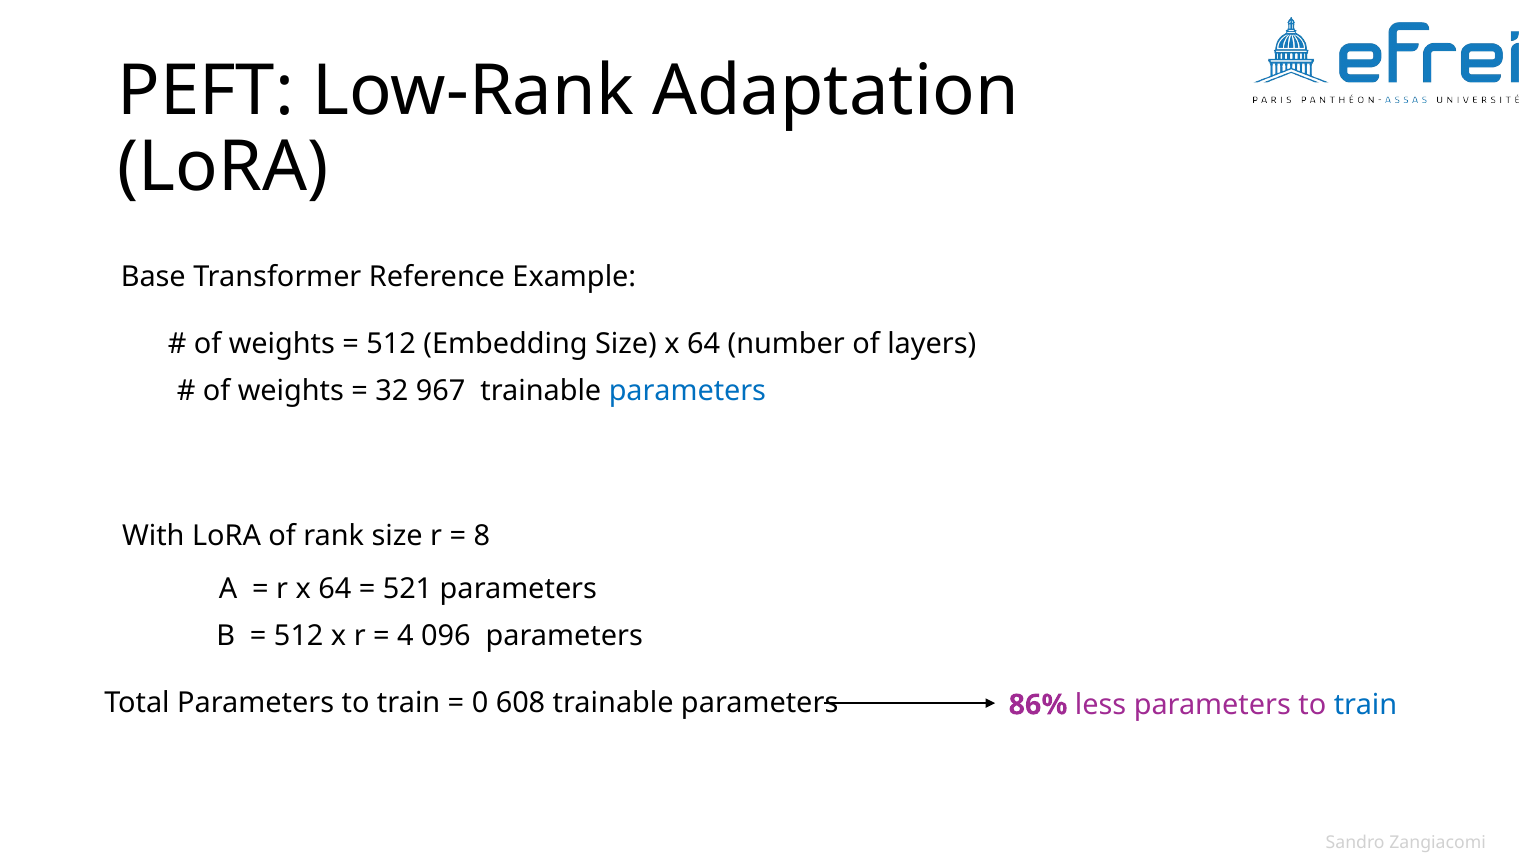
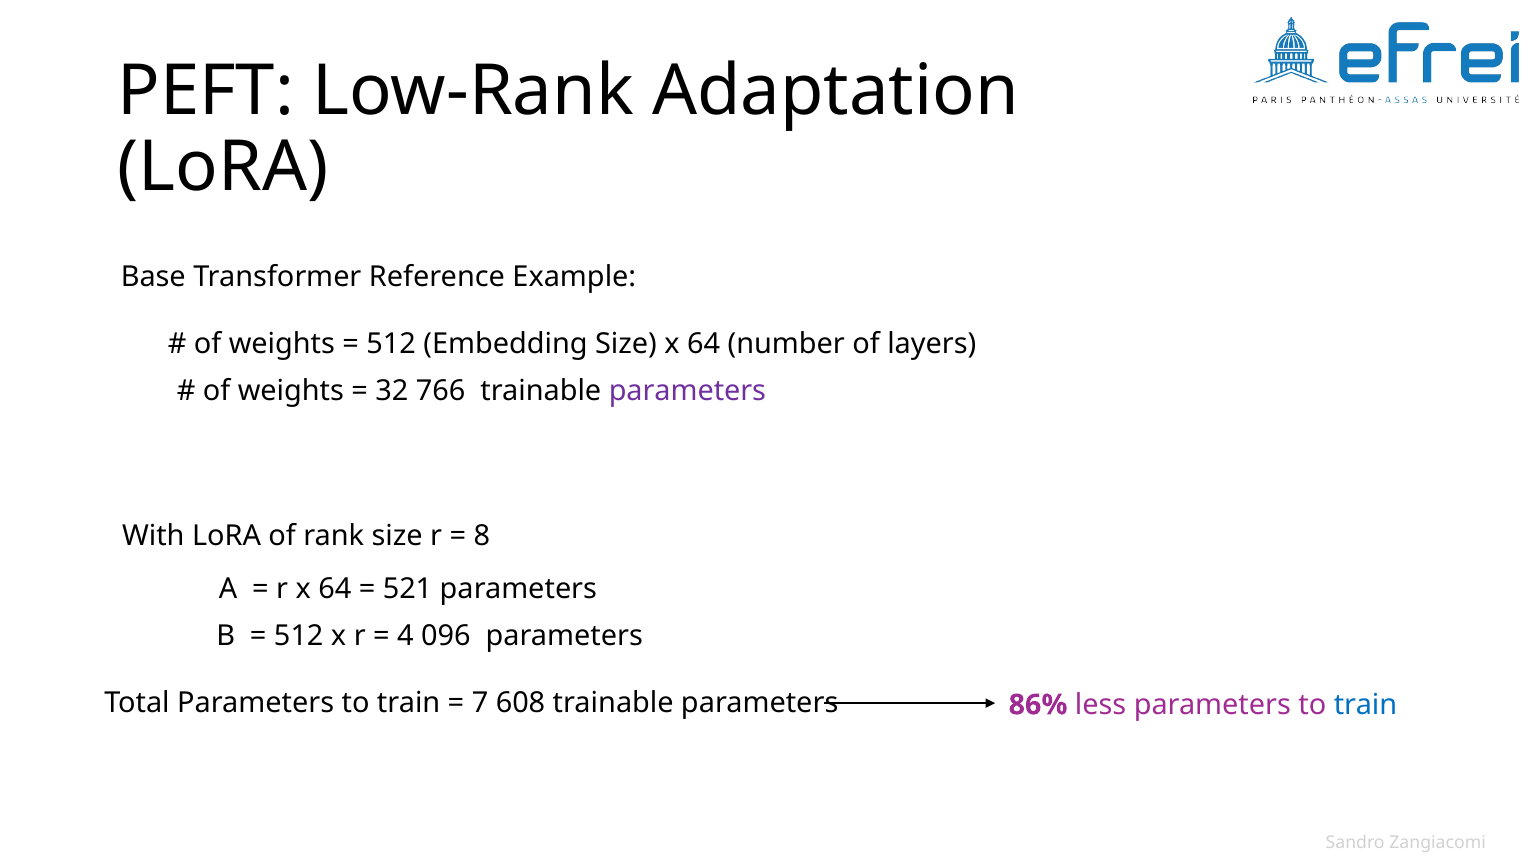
967: 967 -> 766
parameters at (687, 391) colour: blue -> purple
0: 0 -> 7
